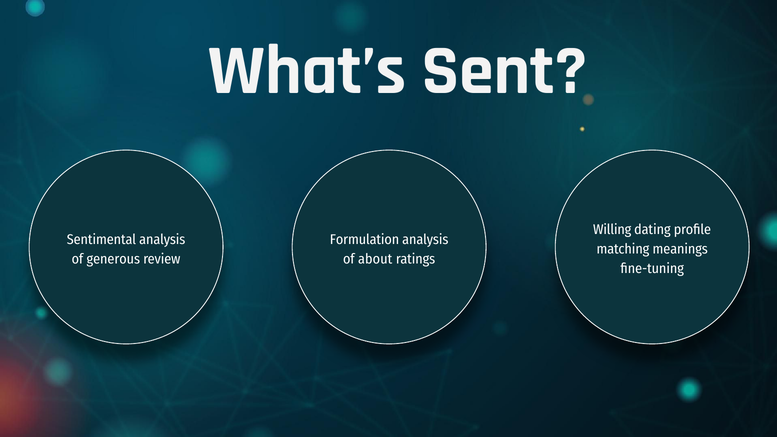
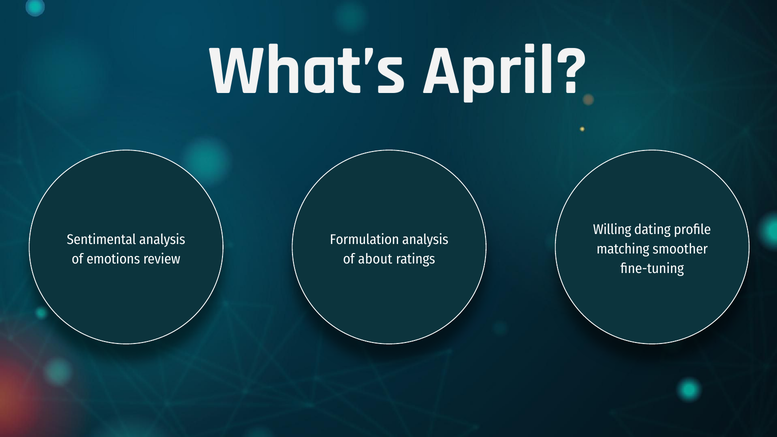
Sent: Sent -> April
meanings: meanings -> smoother
generous: generous -> emotions
